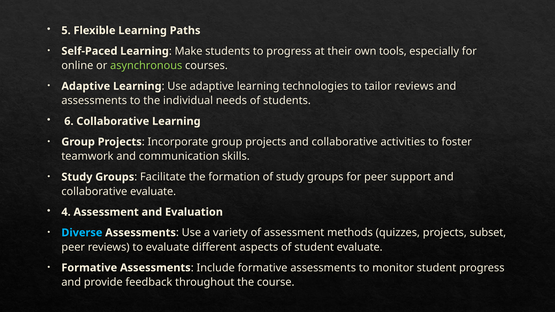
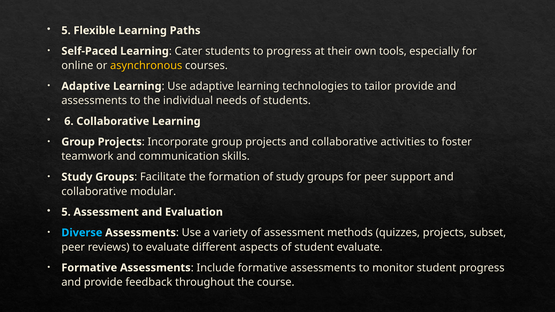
Make: Make -> Cater
asynchronous colour: light green -> yellow
tailor reviews: reviews -> provide
collaborative evaluate: evaluate -> modular
4 at (66, 212): 4 -> 5
